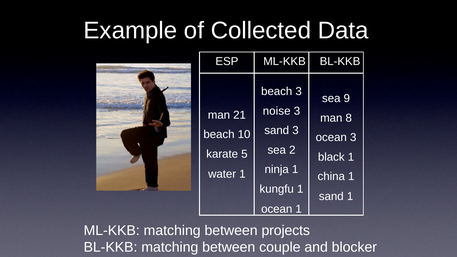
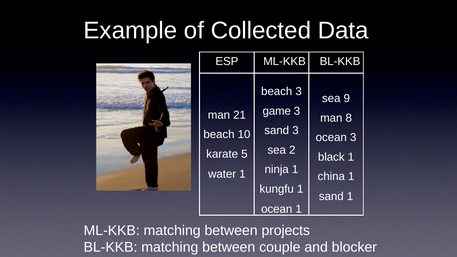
noise: noise -> game
